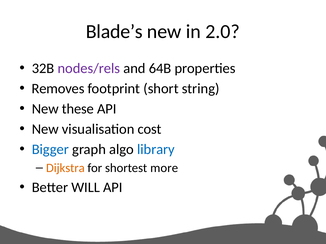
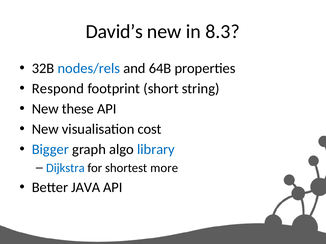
Blade’s: Blade’s -> David’s
2.0: 2.0 -> 8.3
nodes/rels colour: purple -> blue
Removes: Removes -> Respond
Dijkstra colour: orange -> blue
WILL: WILL -> JAVA
